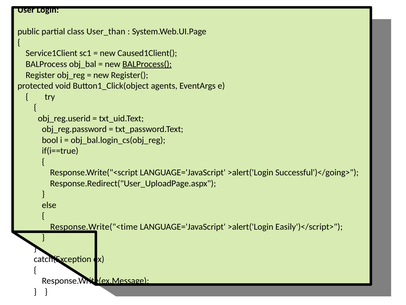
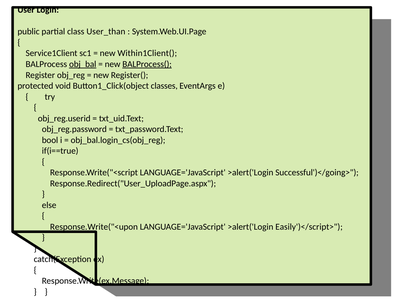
Caused1Client(: Caused1Client( -> Within1Client(
obj_bal underline: none -> present
agents: agents -> classes
Response.Write("<time: Response.Write("<time -> Response.Write("<upon
